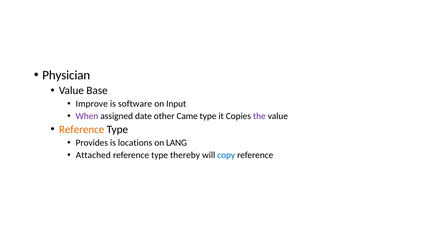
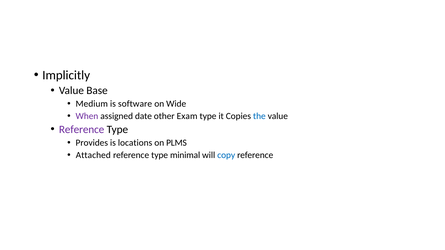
Physician: Physician -> Implicitly
Improve: Improve -> Medium
Input: Input -> Wide
Came: Came -> Exam
the colour: purple -> blue
Reference at (82, 130) colour: orange -> purple
LANG: LANG -> PLMS
thereby: thereby -> minimal
